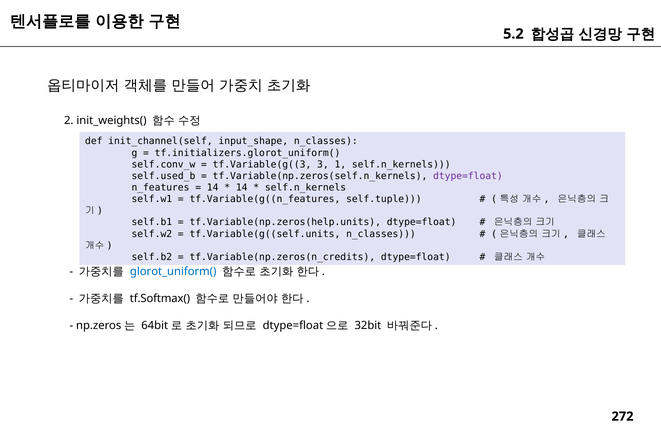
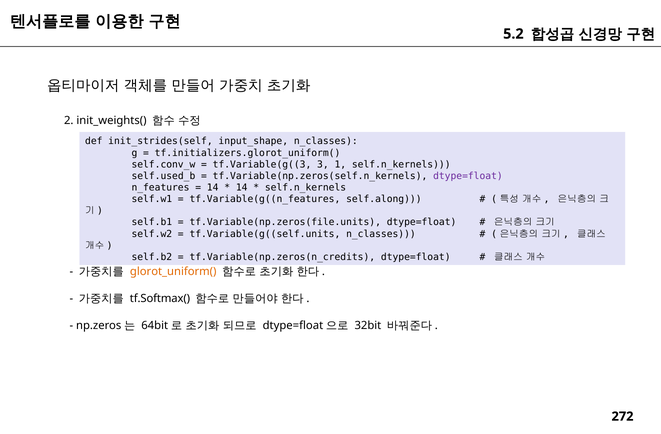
init_channel(self: init_channel(self -> init_strides(self
self.tuple: self.tuple -> self.along
tf.Variable(np.zeros(help.units: tf.Variable(np.zeros(help.units -> tf.Variable(np.zeros(file.units
glorot_uniform( colour: blue -> orange
